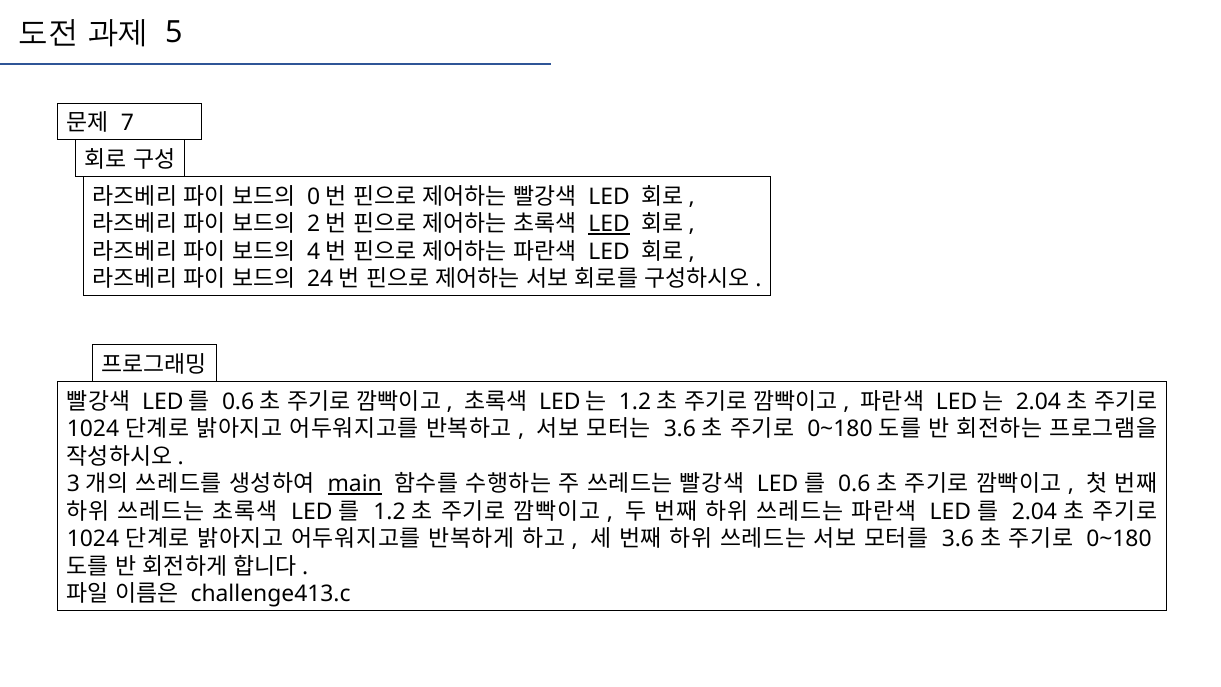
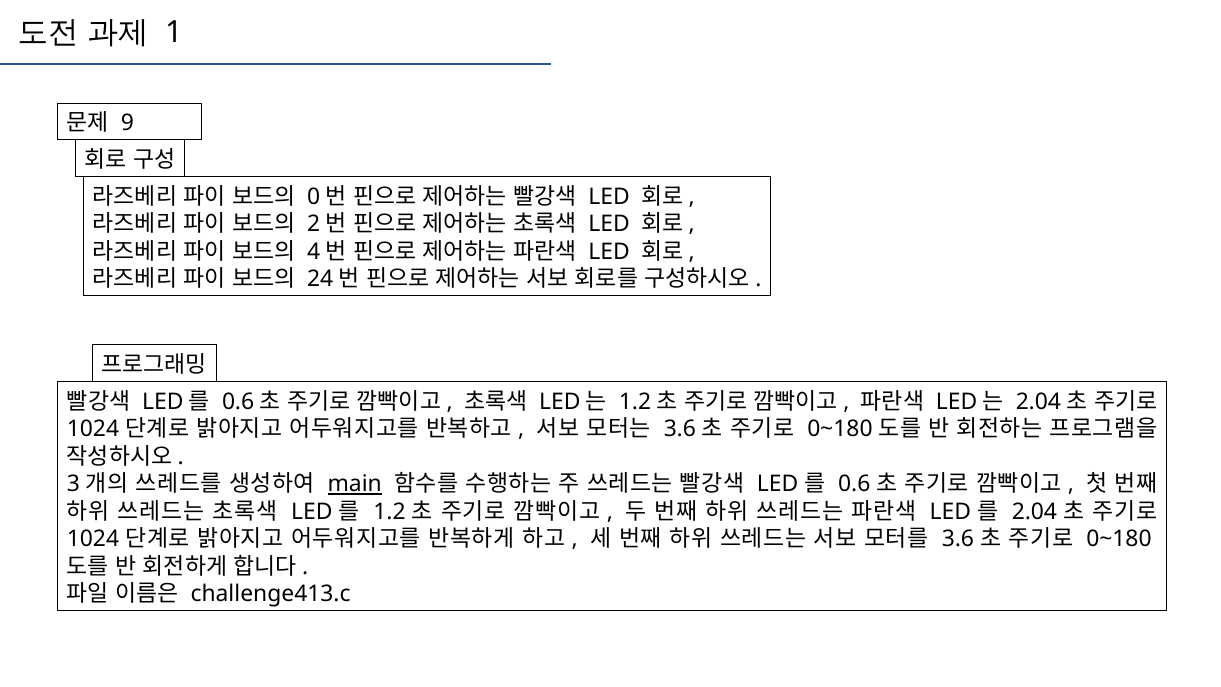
5: 5 -> 1
7: 7 -> 9
LED at (609, 224) underline: present -> none
